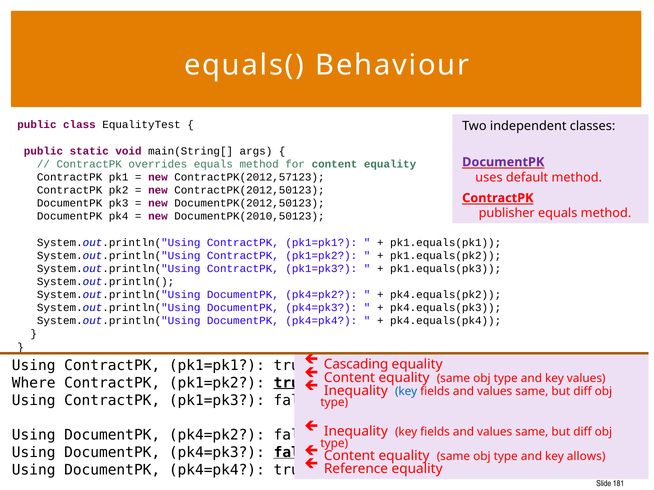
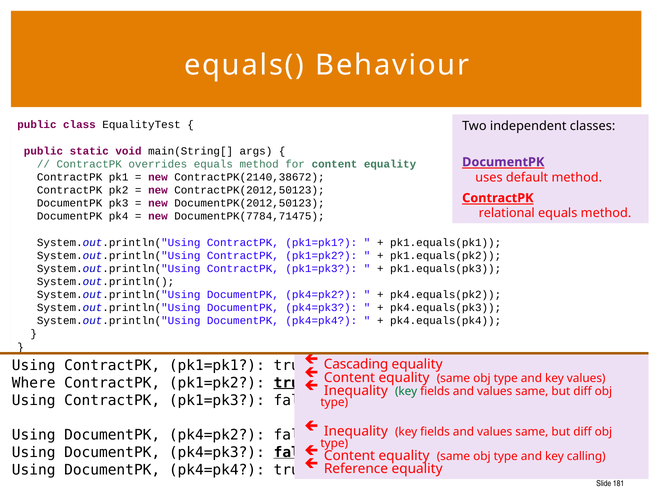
ContractPK(2012,57123: ContractPK(2012,57123 -> ContractPK(2140,38672
publisher: publisher -> relational
DocumentPK(2010,50123: DocumentPK(2010,50123 -> DocumentPK(7784,71475
key at (406, 392) colour: blue -> green
allows: allows -> calling
